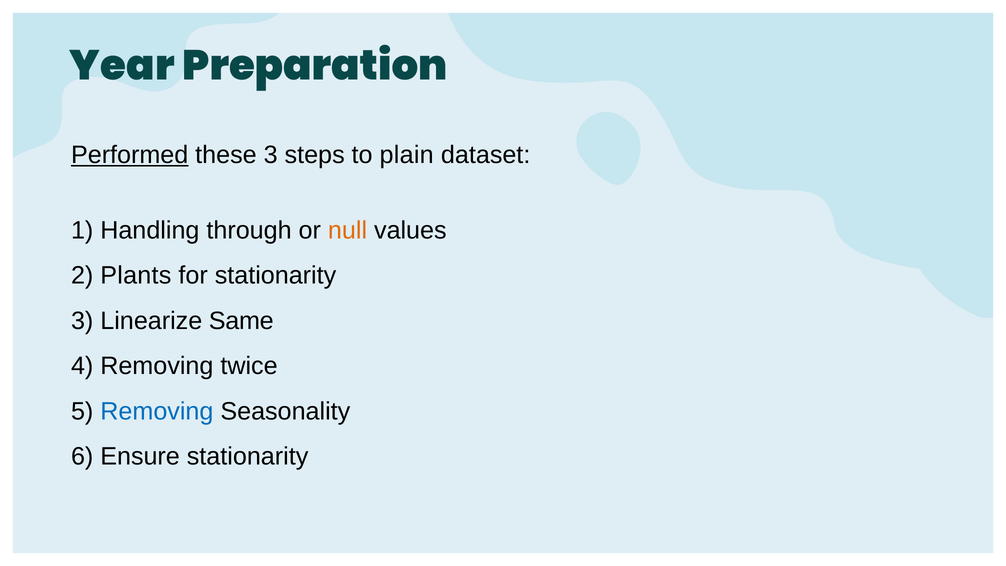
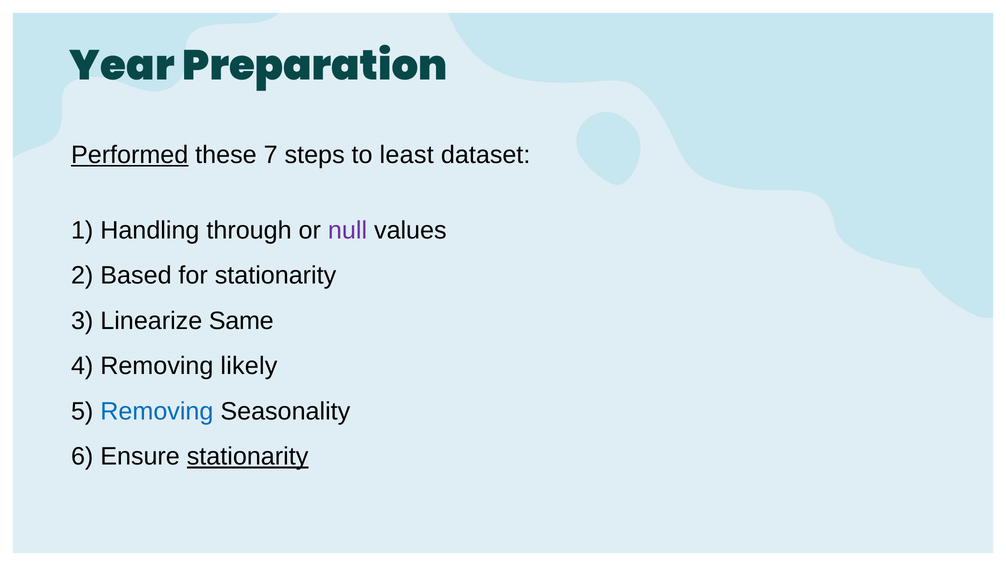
these 3: 3 -> 7
plain: plain -> least
null colour: orange -> purple
Plants: Plants -> Based
twice: twice -> likely
stationarity at (248, 457) underline: none -> present
